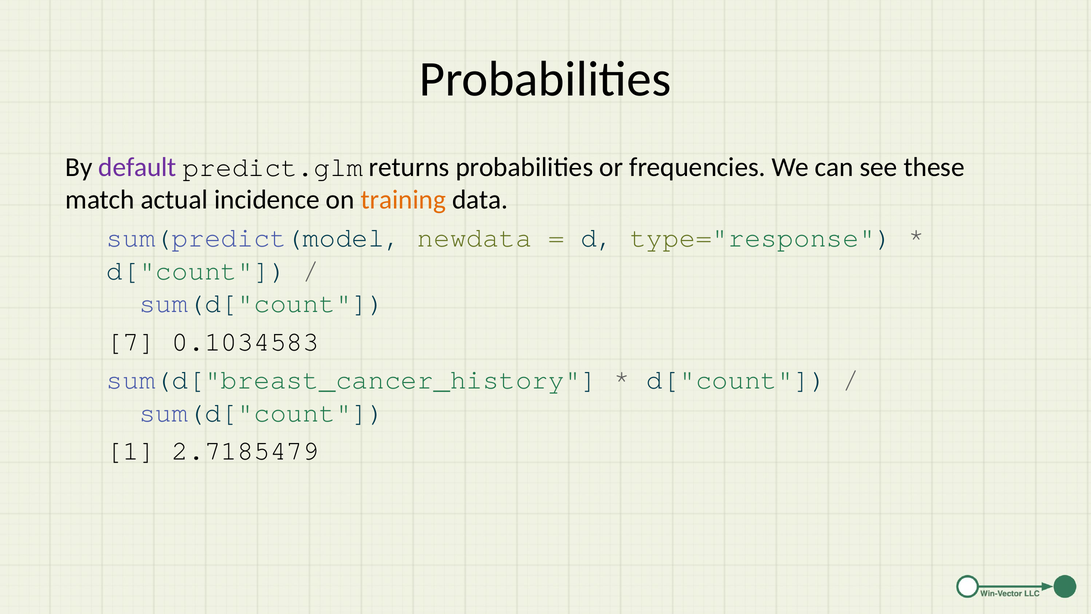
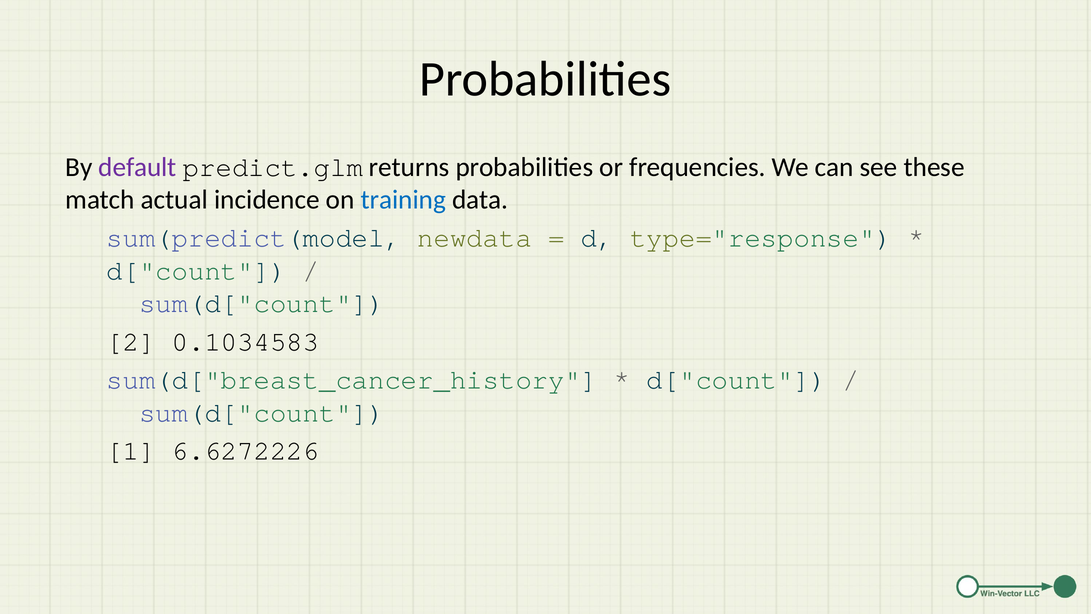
training colour: orange -> blue
7: 7 -> 2
2.7185479: 2.7185479 -> 6.6272226
